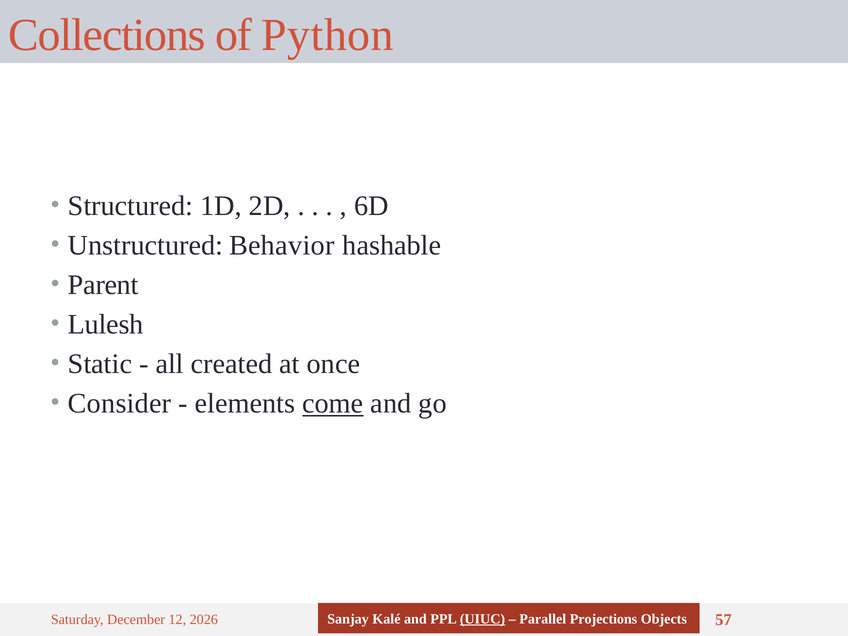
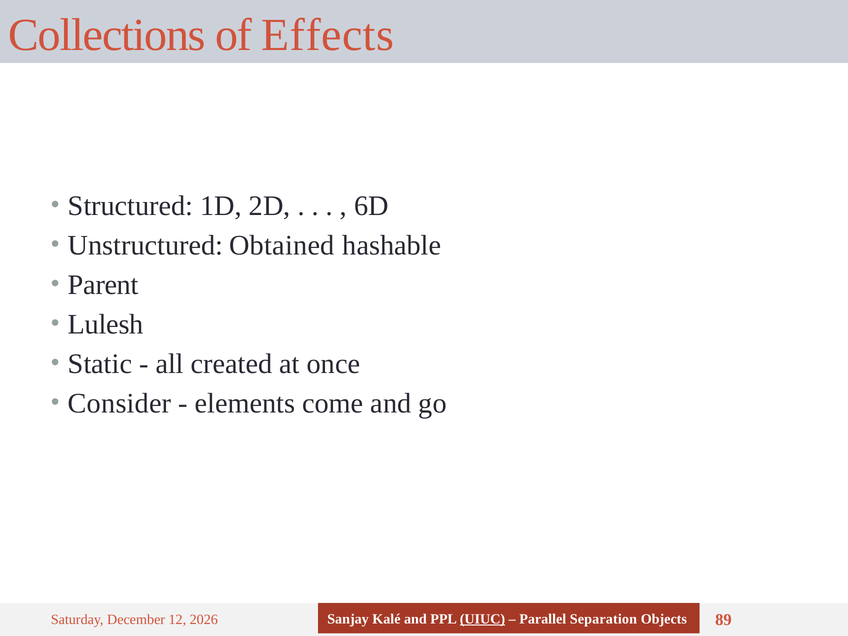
Python: Python -> Effects
Behavior: Behavior -> Obtained
come underline: present -> none
Projections: Projections -> Separation
57: 57 -> 89
